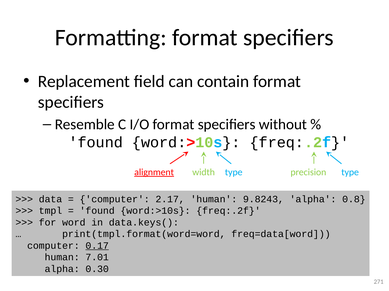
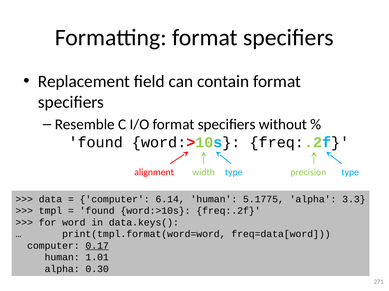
alignment underline: present -> none
2.17: 2.17 -> 6.14
9.8243: 9.8243 -> 5.1775
0.8: 0.8 -> 3.3
7.01: 7.01 -> 1.01
